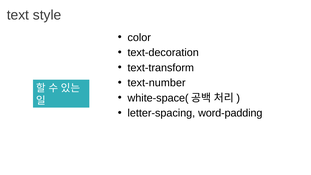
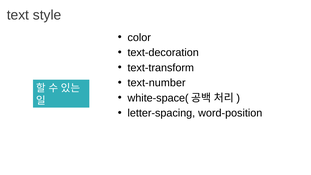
word-padding: word-padding -> word-position
